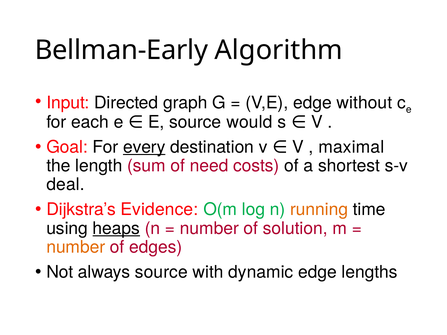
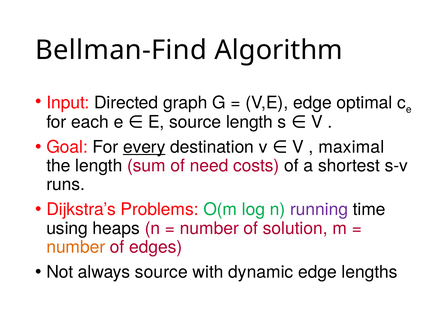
Bellman-Early: Bellman-Early -> Bellman-Find
without: without -> optimal
source would: would -> length
deal: deal -> runs
Evidence: Evidence -> Problems
running colour: orange -> purple
heaps underline: present -> none
